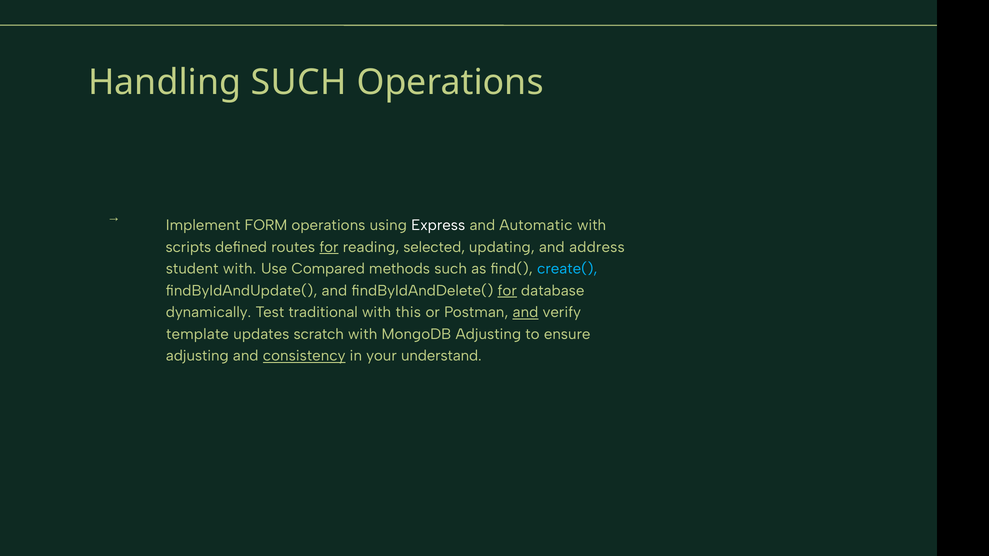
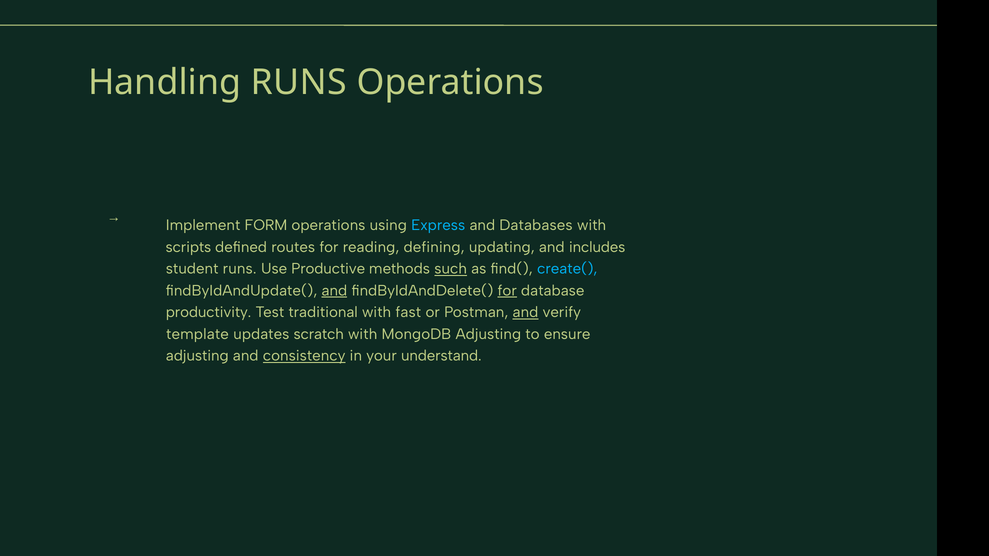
Handling SUCH: SUCH -> RUNS
Express colour: white -> light blue
Automatic: Automatic -> Databases
for at (329, 247) underline: present -> none
selected: selected -> defining
address: address -> includes
student with: with -> runs
Compared: Compared -> Productive
such at (451, 269) underline: none -> present
and at (334, 291) underline: none -> present
dynamically: dynamically -> productivity
this: this -> fast
